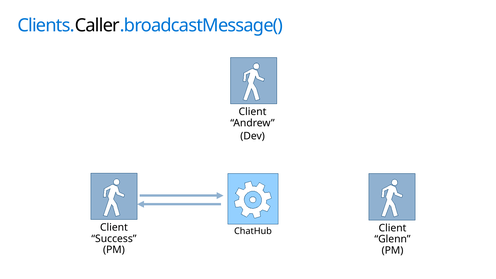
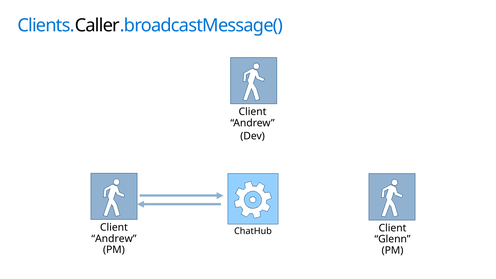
Success at (114, 239): Success -> Andrew
